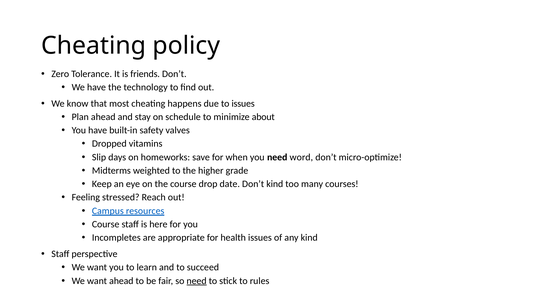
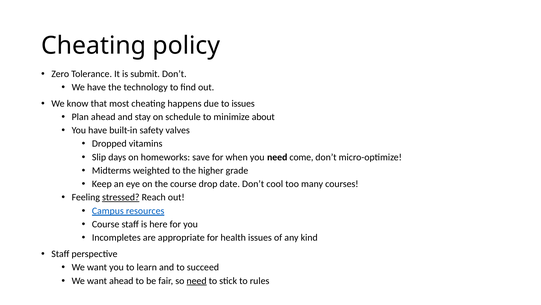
friends: friends -> submit
word: word -> come
Don’t kind: kind -> cool
stressed underline: none -> present
